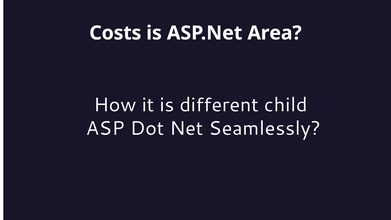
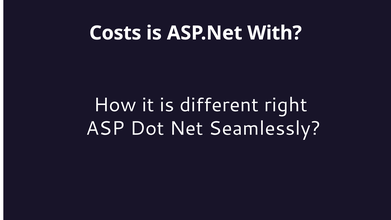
Area: Area -> With
child: child -> right
